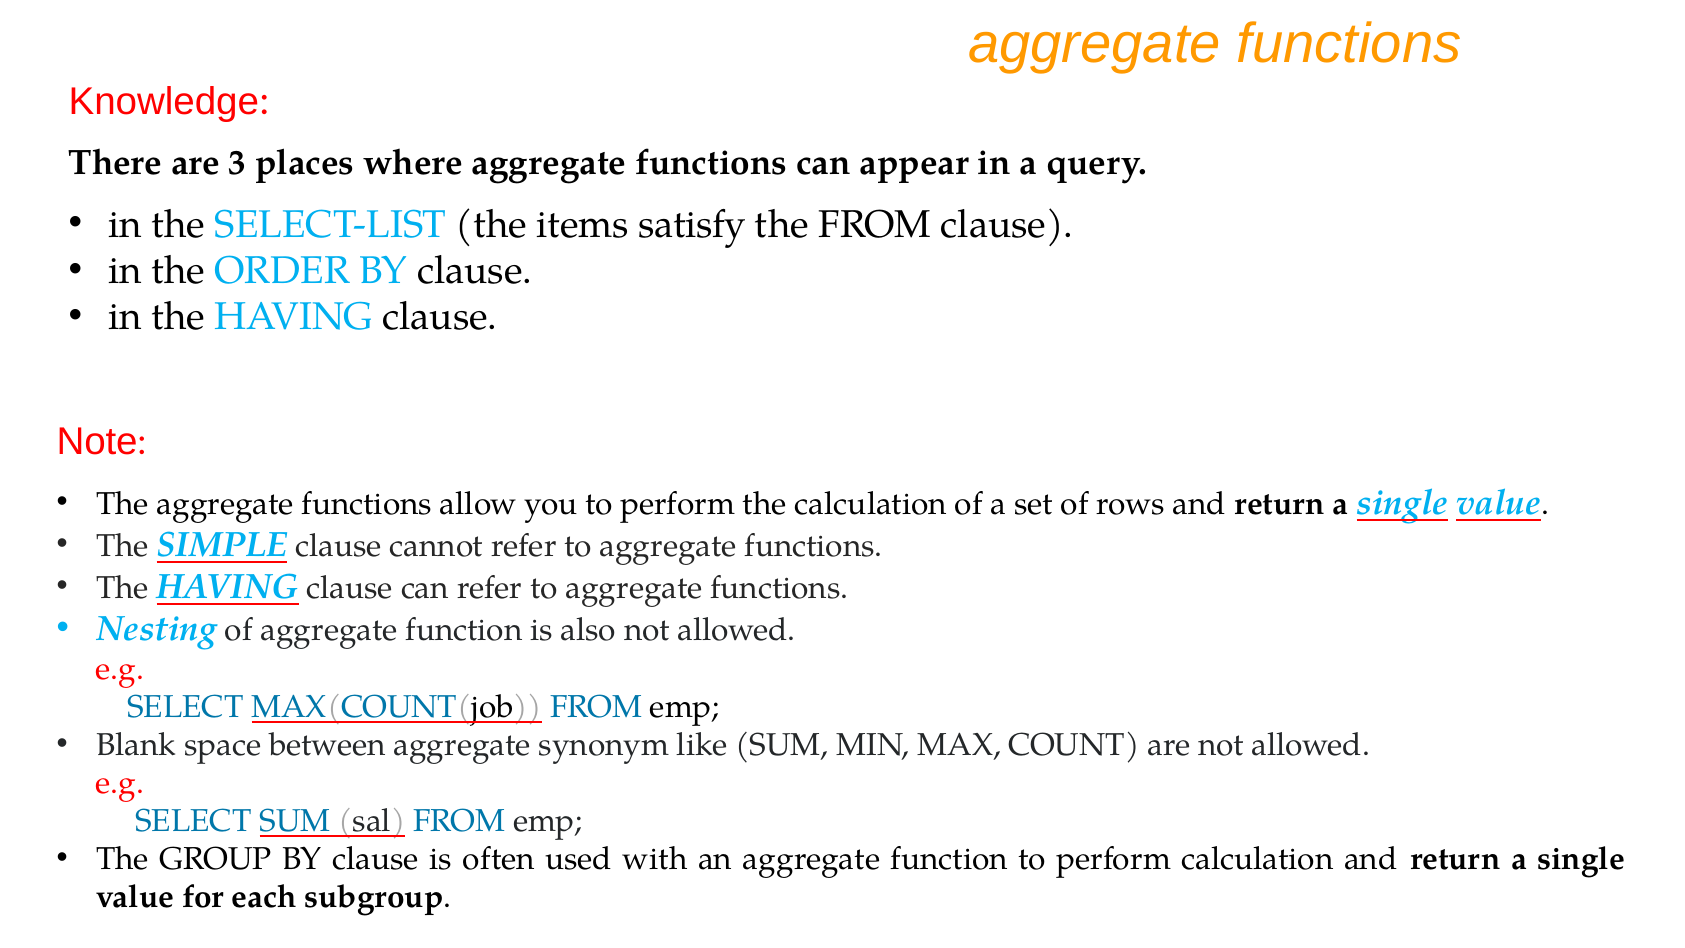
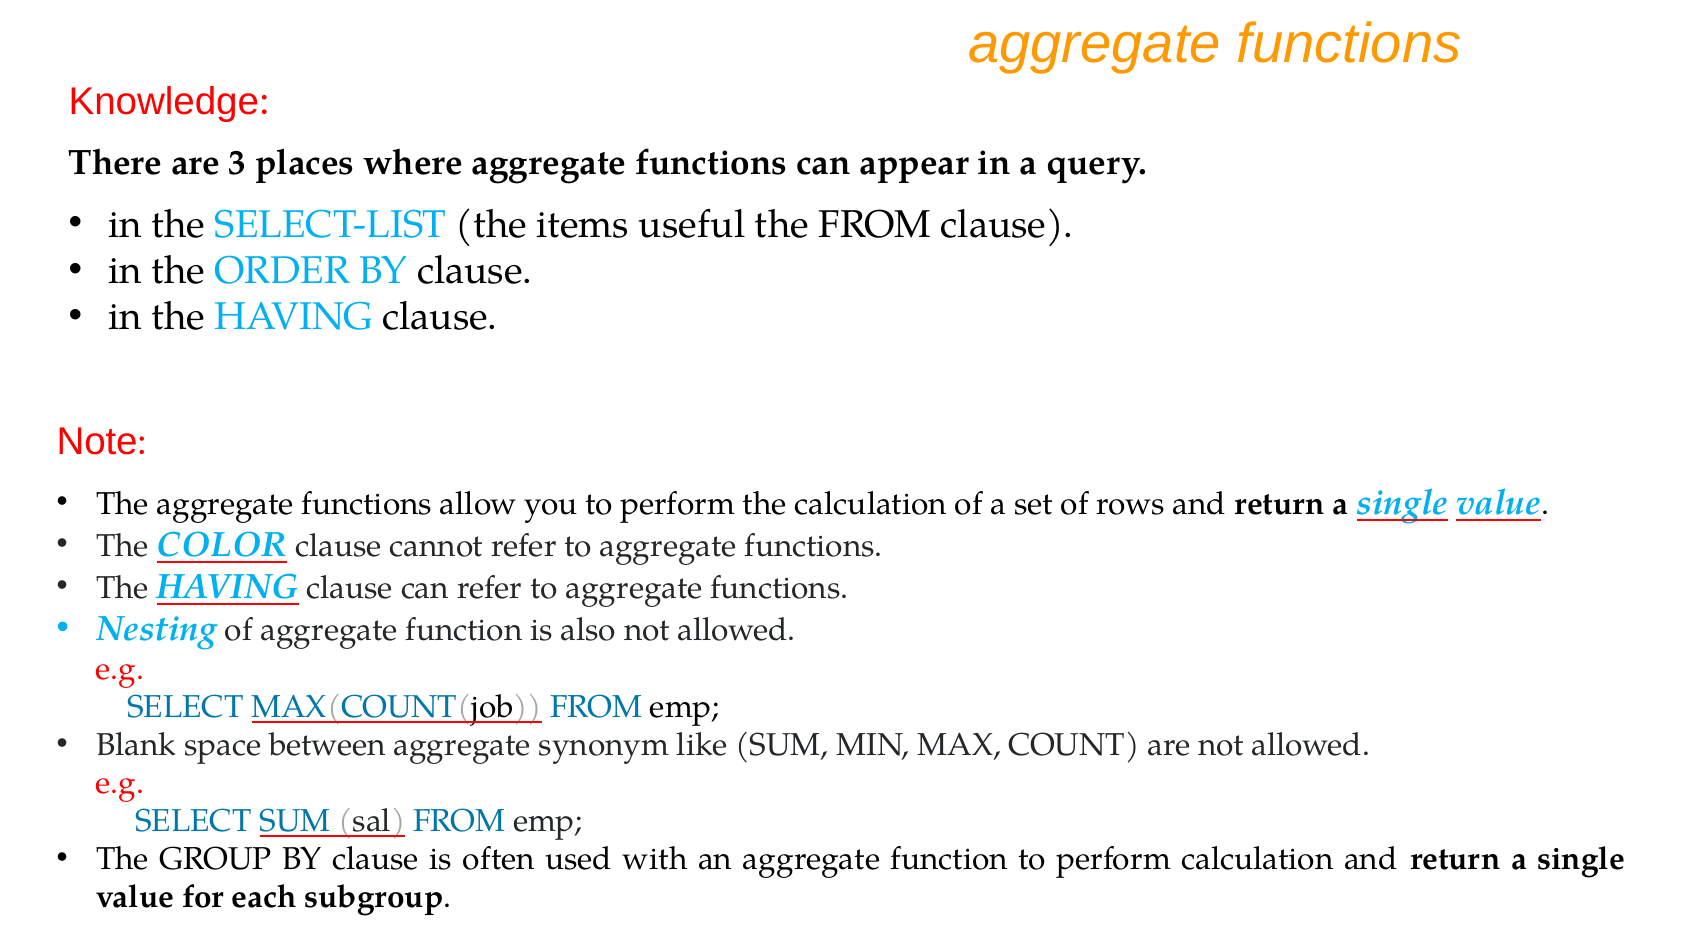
satisfy: satisfy -> useful
SIMPLE: SIMPLE -> COLOR
